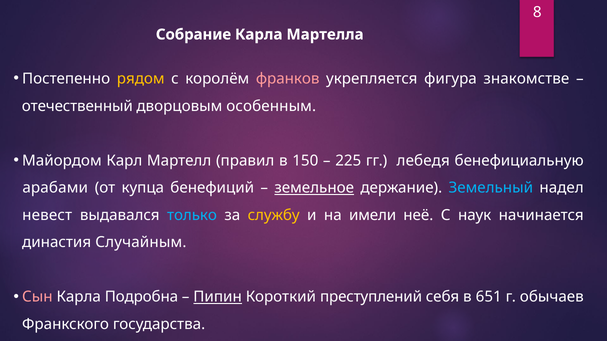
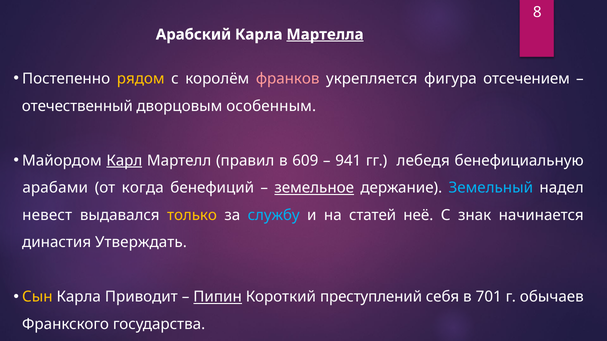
Собрание: Собрание -> Арабский
Мартелла underline: none -> present
знакомстве: знакомстве -> отсечением
Карл underline: none -> present
150: 150 -> 609
225: 225 -> 941
купца: купца -> когда
только colour: light blue -> yellow
службу colour: yellow -> light blue
имели: имели -> статей
наук: наук -> знак
Случайным: Случайным -> Утверждать
Сын colour: pink -> yellow
Подробна: Подробна -> Приводит
651: 651 -> 701
